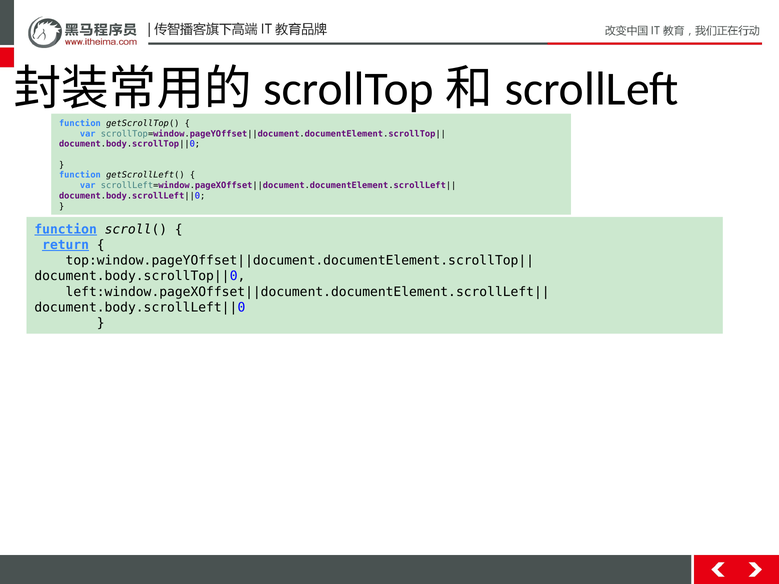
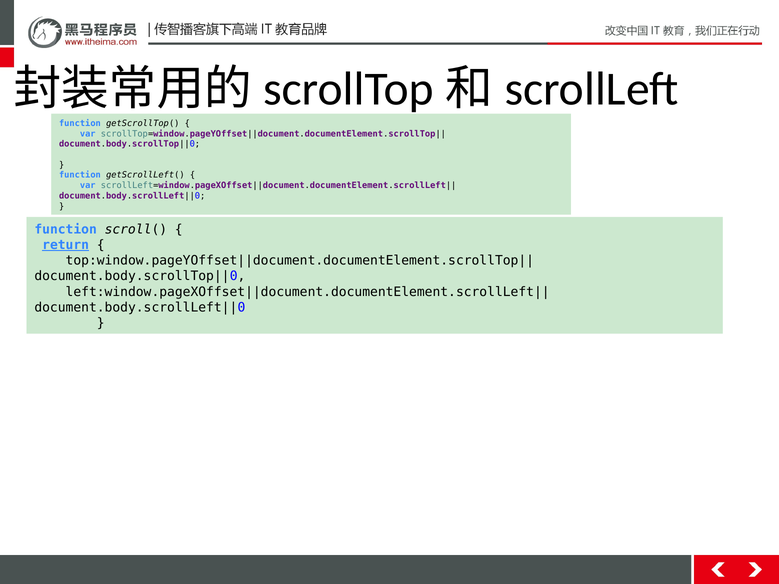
function at (66, 230) underline: present -> none
